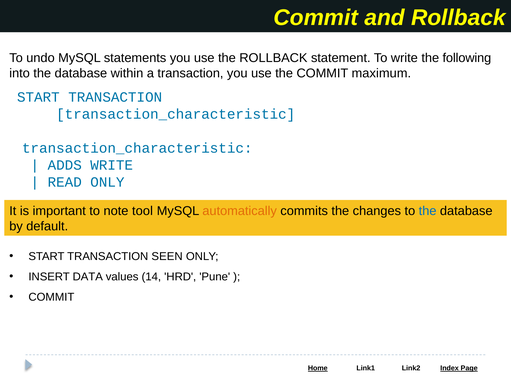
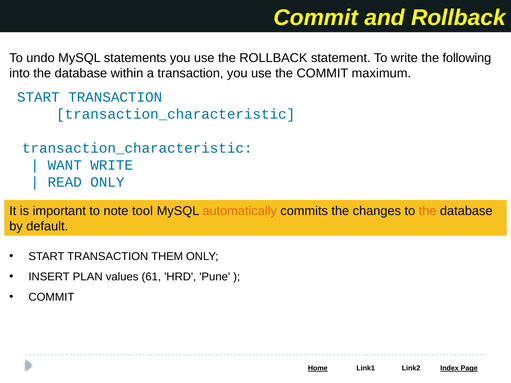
ADDS: ADDS -> WANT
the at (428, 211) colour: blue -> orange
SEEN: SEEN -> THEM
DATA: DATA -> PLAN
14: 14 -> 61
